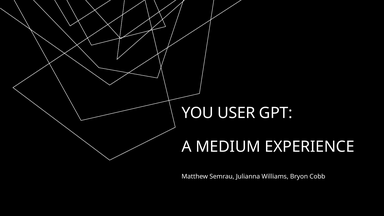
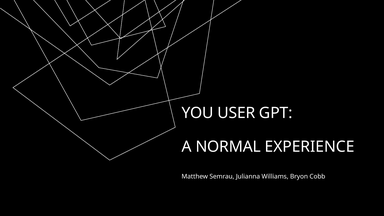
MEDIUM: MEDIUM -> NORMAL
